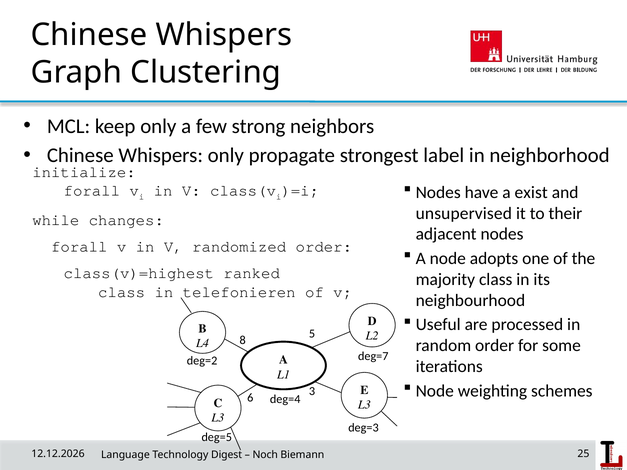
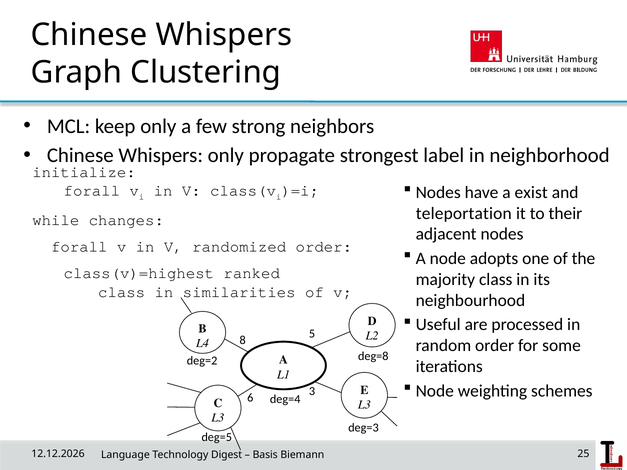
unsupervised: unsupervised -> teleportation
telefonieren: telefonieren -> similarities
deg=7: deg=7 -> deg=8
Noch: Noch -> Basis
